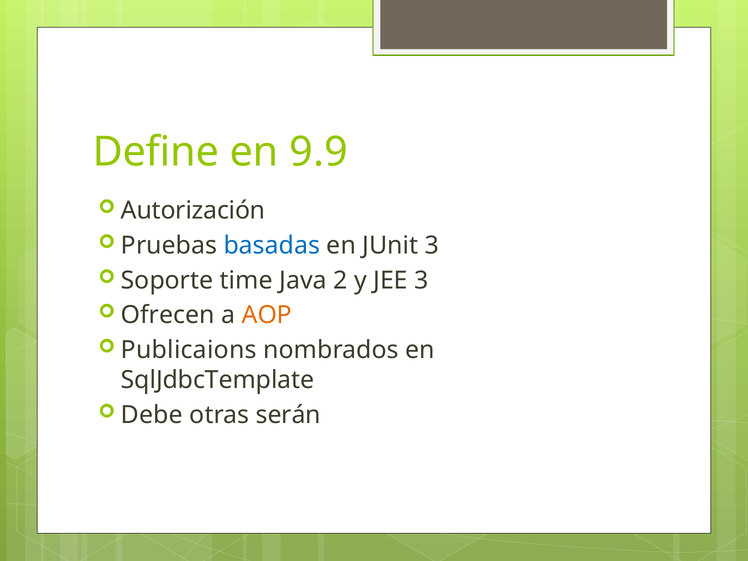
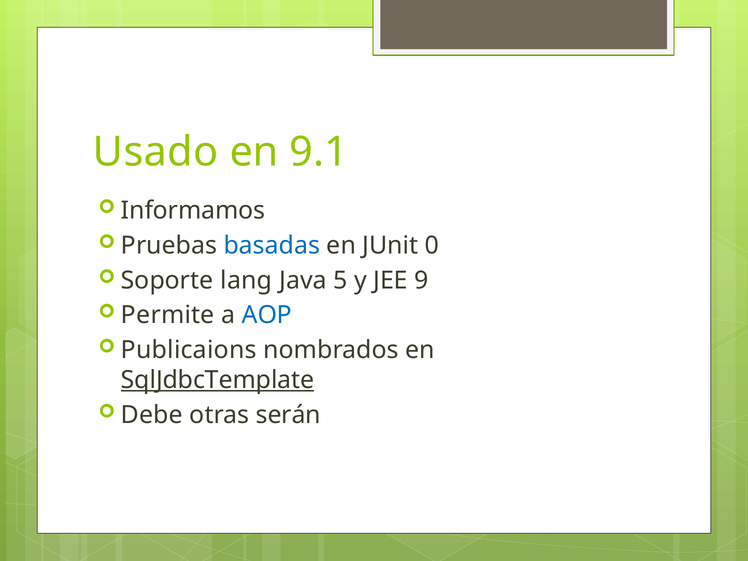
Define: Define -> Usado
9.9: 9.9 -> 9.1
Autorización: Autorización -> Informamos
JUnit 3: 3 -> 0
time: time -> lang
2: 2 -> 5
JEE 3: 3 -> 9
Ofrecen: Ofrecen -> Permite
AOP colour: orange -> blue
SqlJdbcTemplate underline: none -> present
